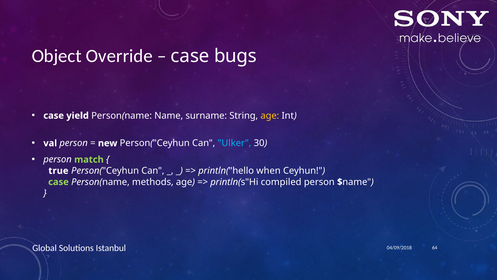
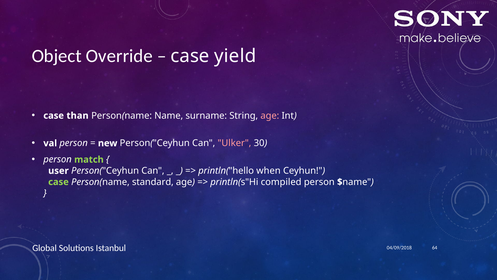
bugs: bugs -> yield
yield: yield -> than
age at (270, 115) colour: yellow -> pink
Ulker colour: light blue -> pink
true: true -> user
methods: methods -> standard
